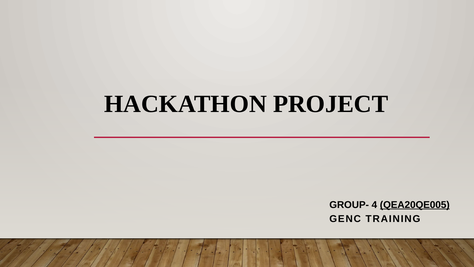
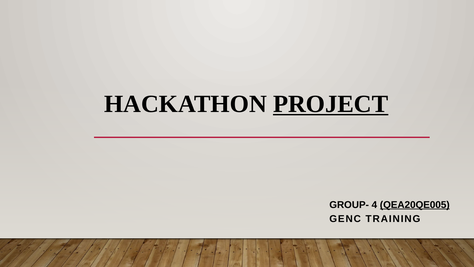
PROJECT underline: none -> present
